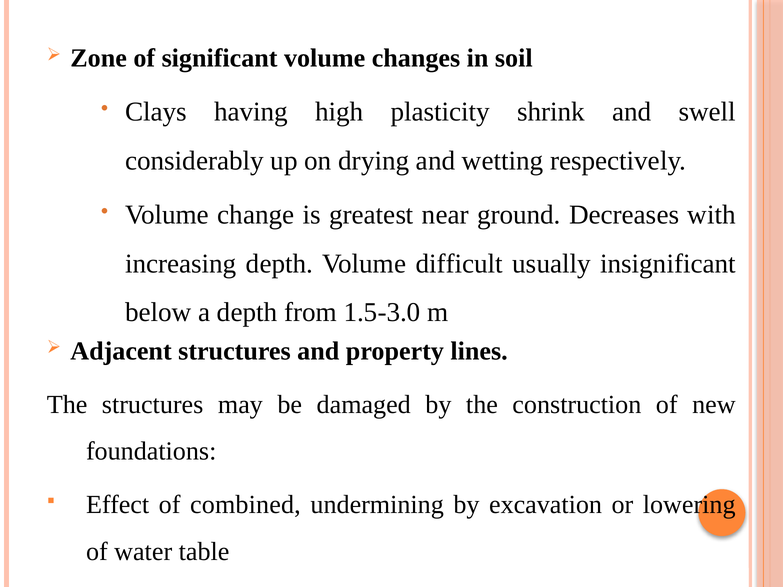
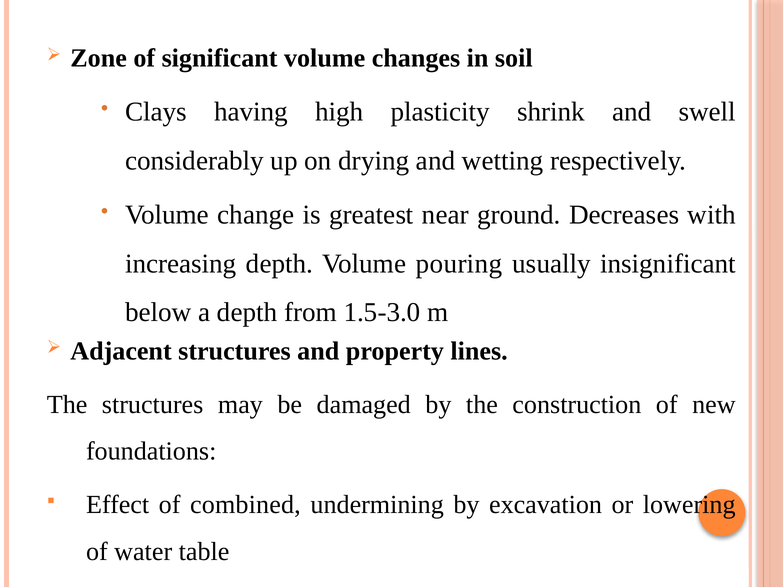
difficult: difficult -> pouring
